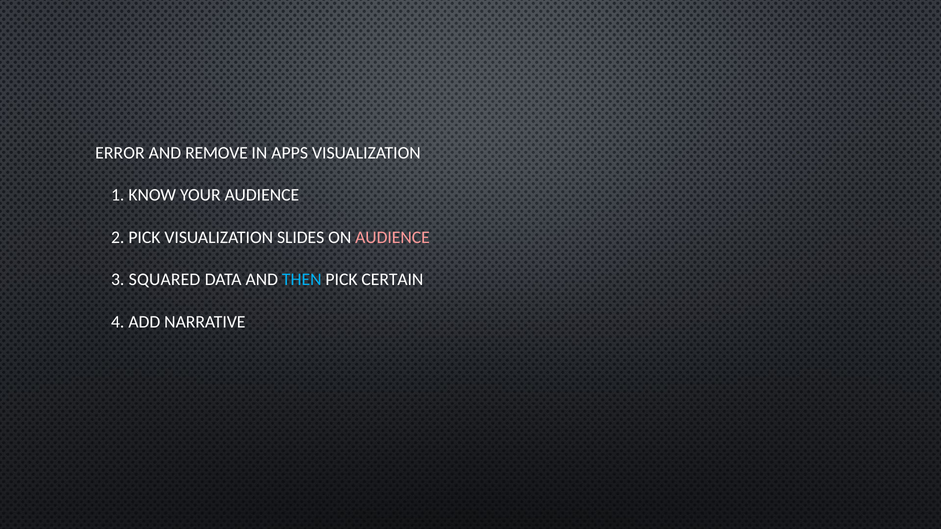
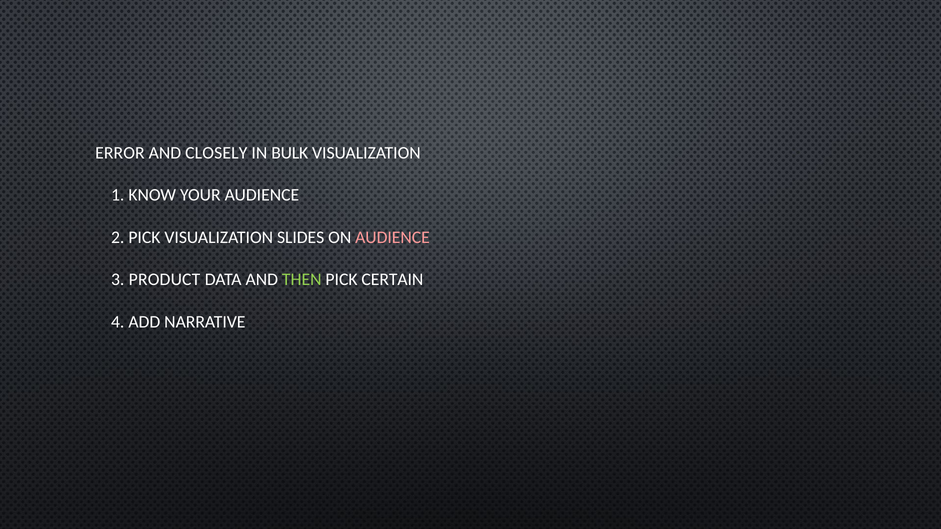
REMOVE: REMOVE -> CLOSELY
APPS: APPS -> BULK
SQUARED: SQUARED -> PRODUCT
THEN colour: light blue -> light green
